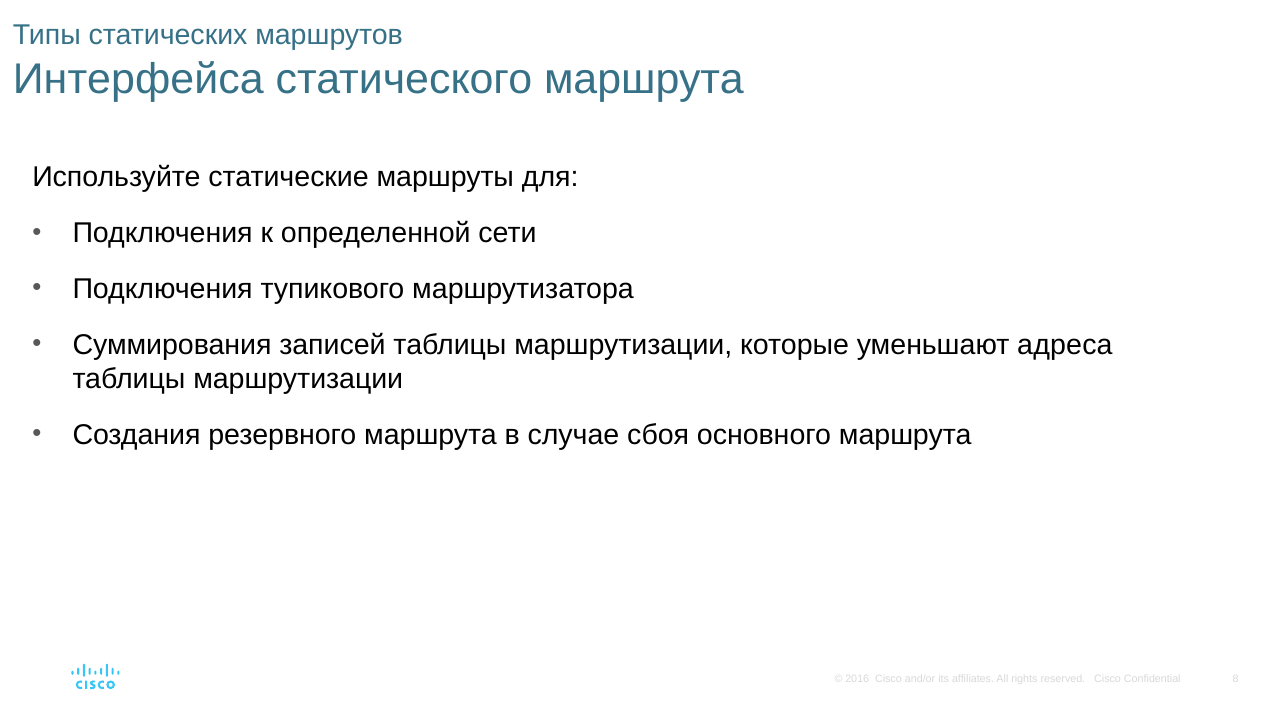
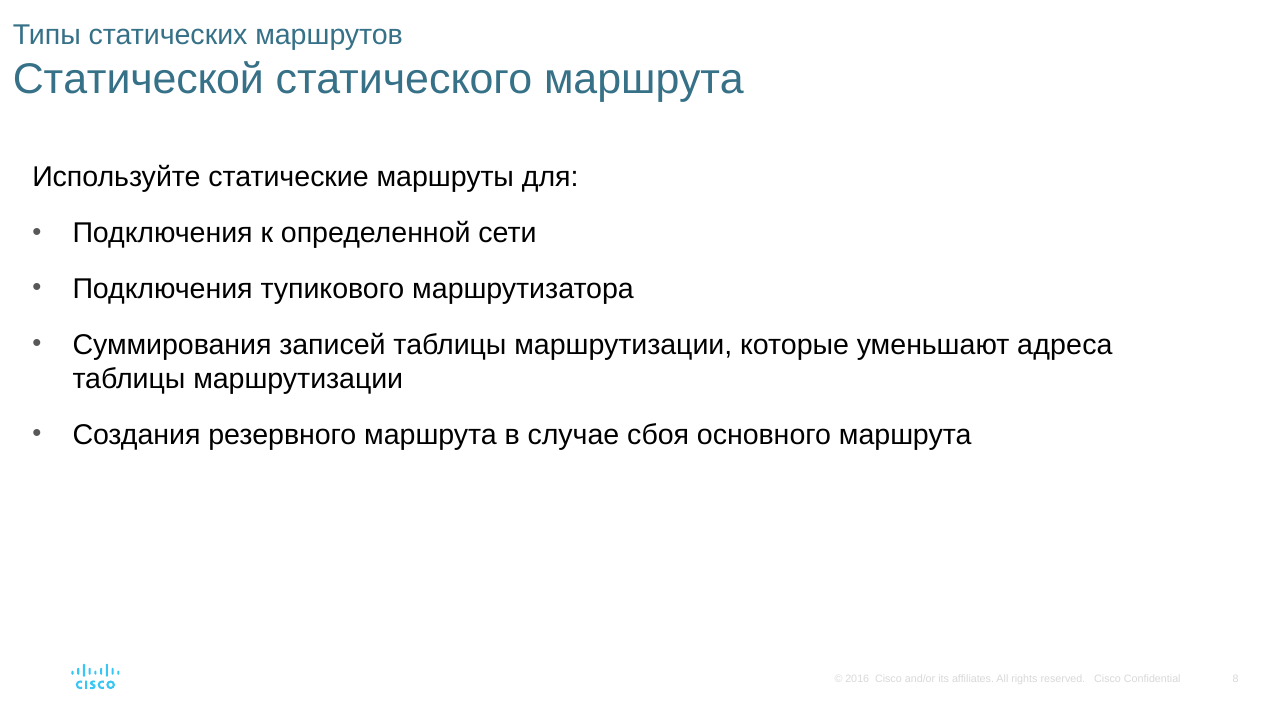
Интерфейса: Интерфейса -> Статической
